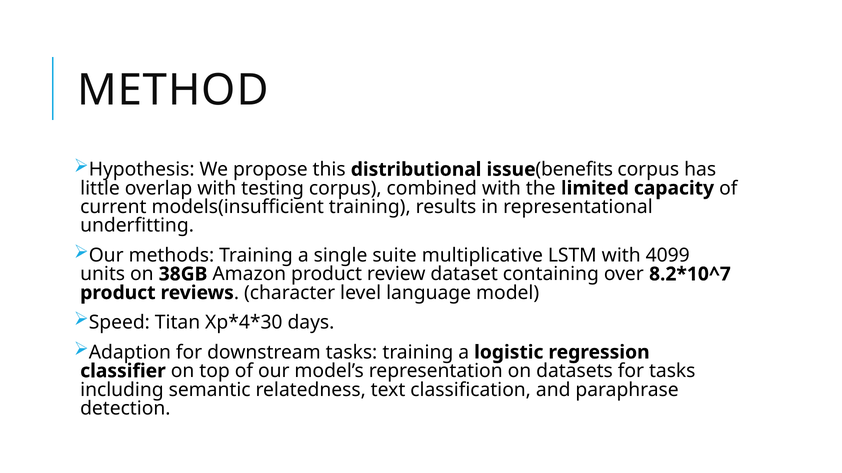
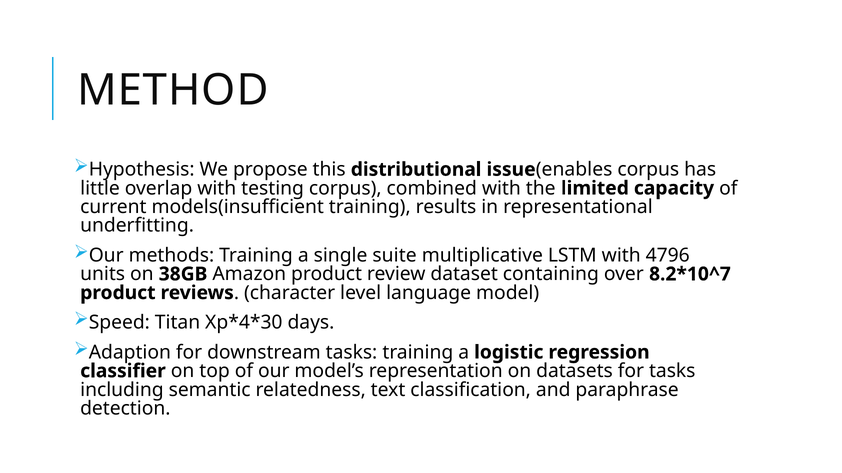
benefits: benefits -> enables
4099: 4099 -> 4796
